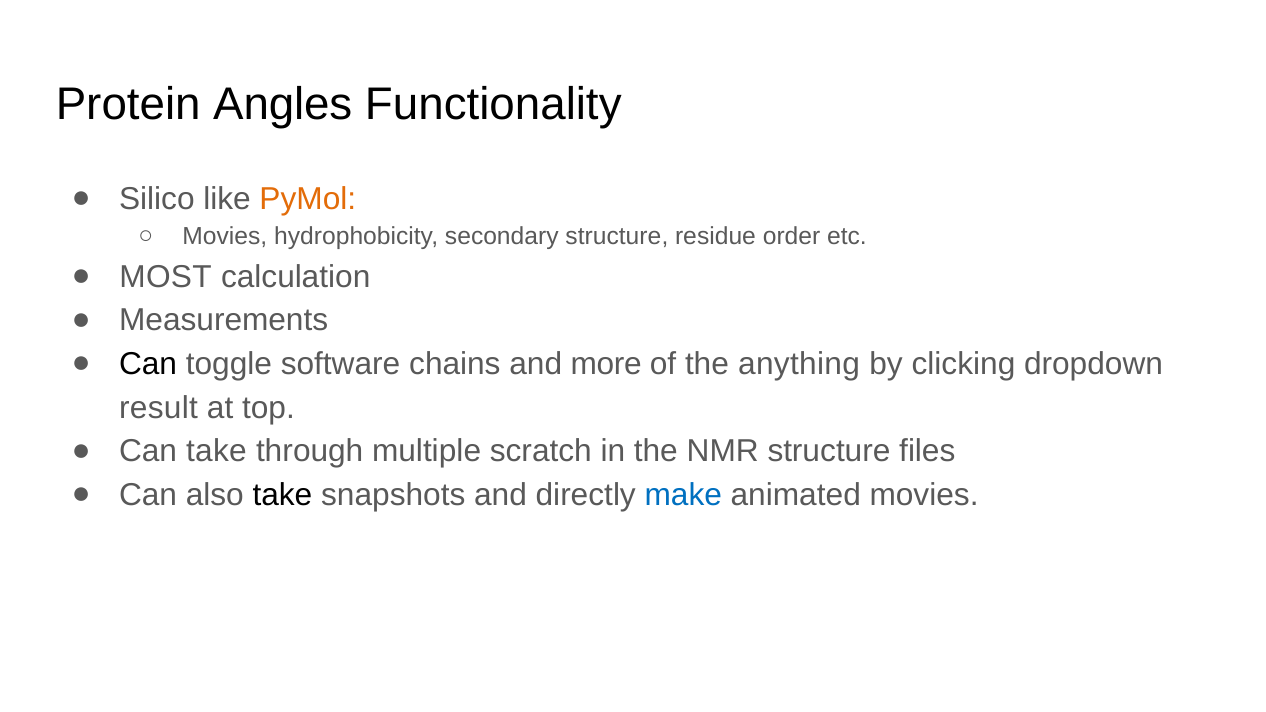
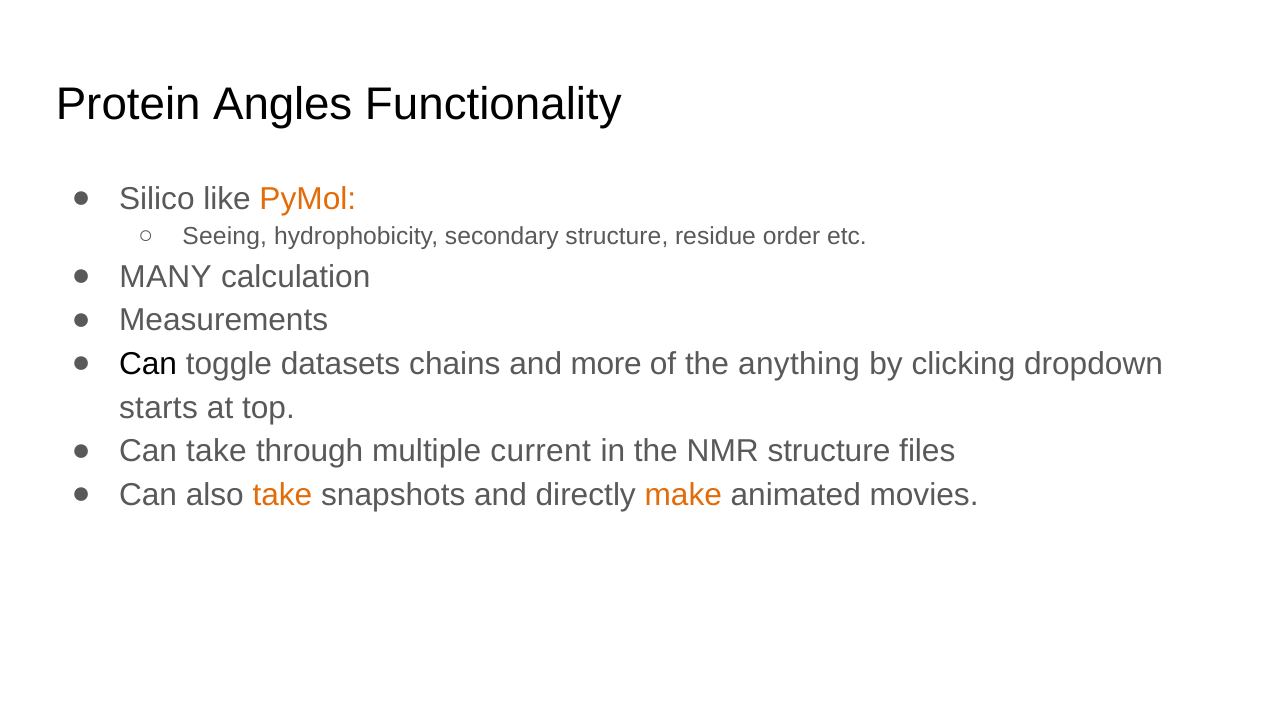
Movies at (225, 237): Movies -> Seeing
MOST: MOST -> MANY
software: software -> datasets
result: result -> starts
scratch: scratch -> current
take at (282, 495) colour: black -> orange
make colour: blue -> orange
